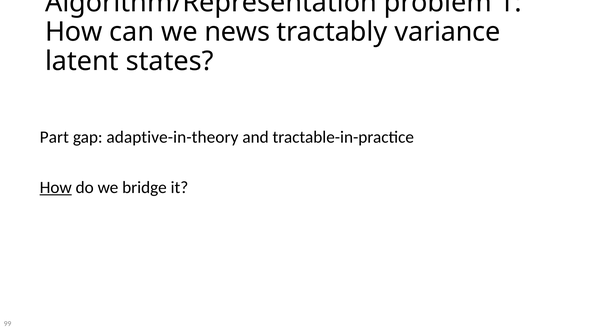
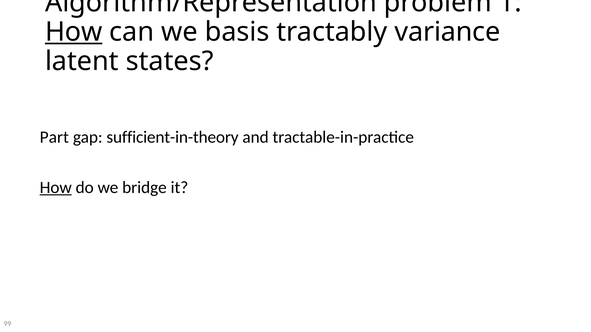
How at (74, 32) underline: none -> present
news: news -> basis
adaptive-in-theory: adaptive-in-theory -> sufficient-in-theory
